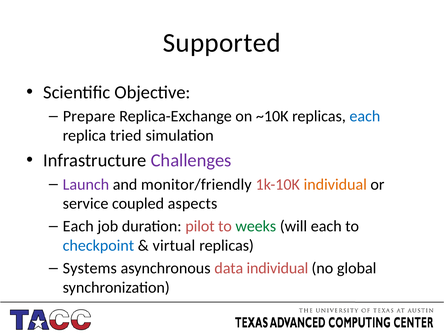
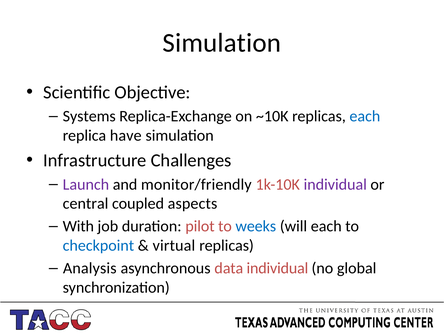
Supported at (222, 43): Supported -> Simulation
Prepare: Prepare -> Systems
tried: tried -> have
Challenges colour: purple -> black
individual at (335, 184) colour: orange -> purple
service: service -> central
Each at (78, 226): Each -> With
weeks colour: green -> blue
Systems: Systems -> Analysis
